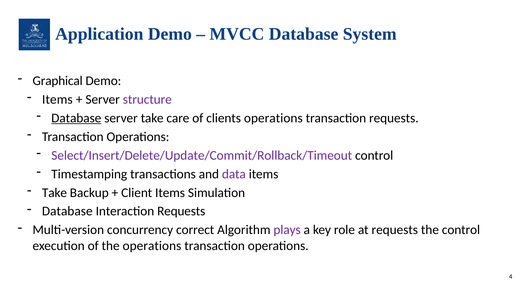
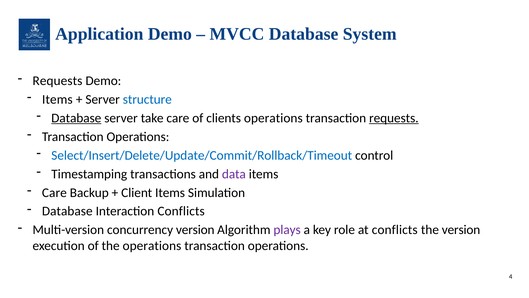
Graphical at (58, 81): Graphical -> Requests
structure colour: purple -> blue
requests at (394, 118) underline: none -> present
Select/Insert/Delete/Update/Commit/Rollback/Timeout colour: purple -> blue
Take at (54, 192): Take -> Care
Interaction Requests: Requests -> Conflicts
concurrency correct: correct -> version
at requests: requests -> conflicts
the control: control -> version
